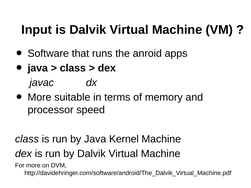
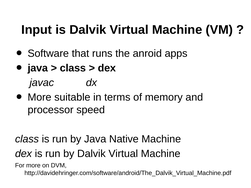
Kernel: Kernel -> Native
